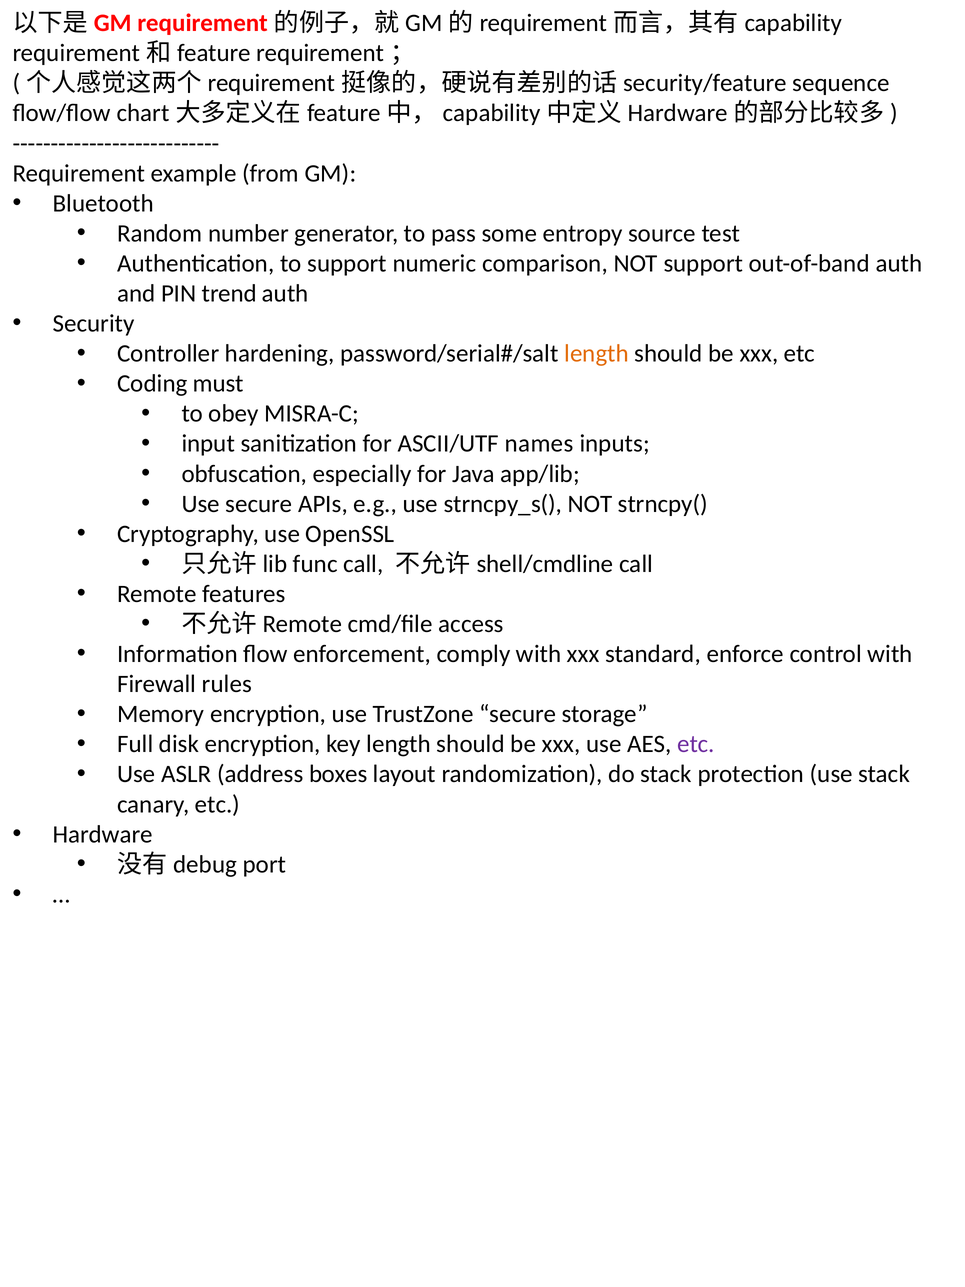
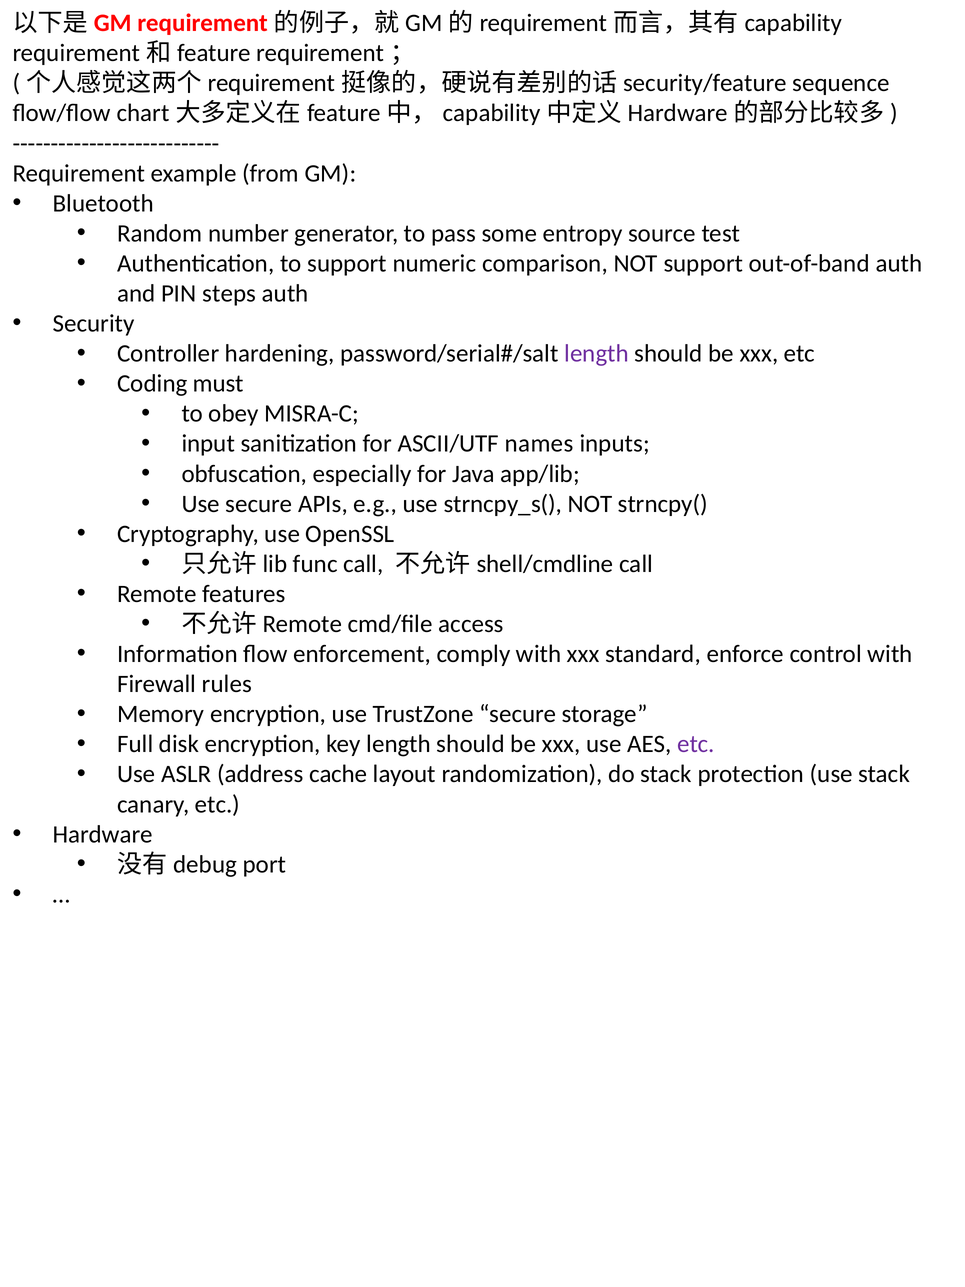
trend: trend -> steps
length at (597, 353) colour: orange -> purple
boxes: boxes -> cache
